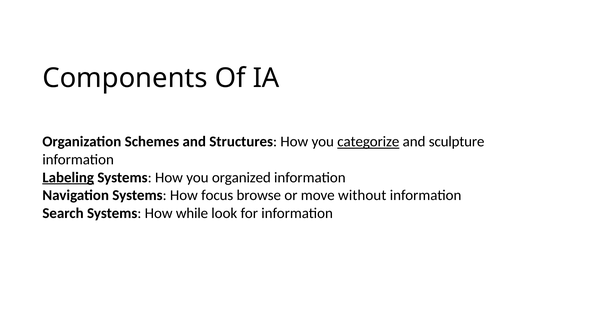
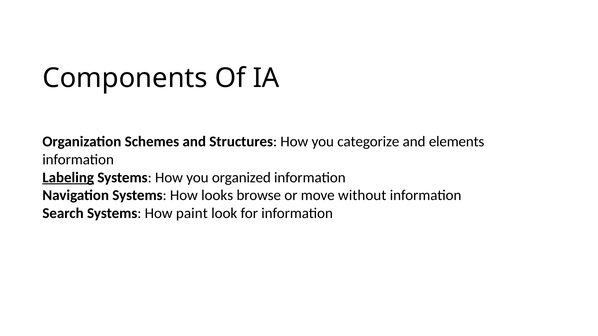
categorize underline: present -> none
sculpture: sculpture -> elements
focus: focus -> looks
while: while -> paint
